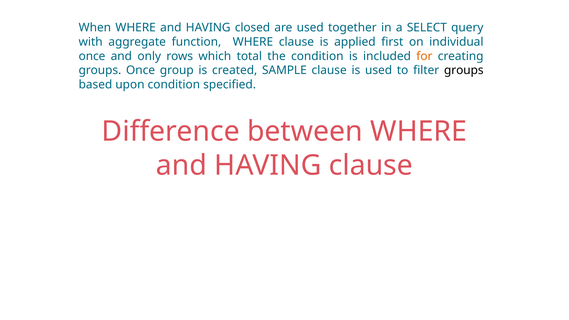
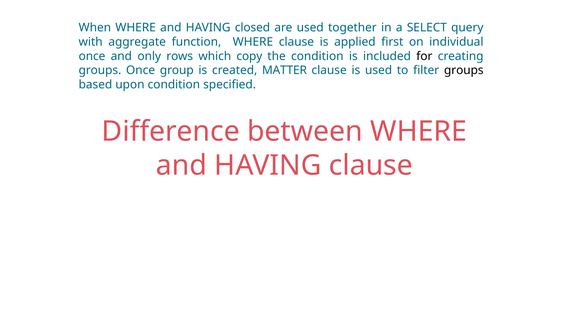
total: total -> copy
for colour: orange -> black
SAMPLE: SAMPLE -> MATTER
